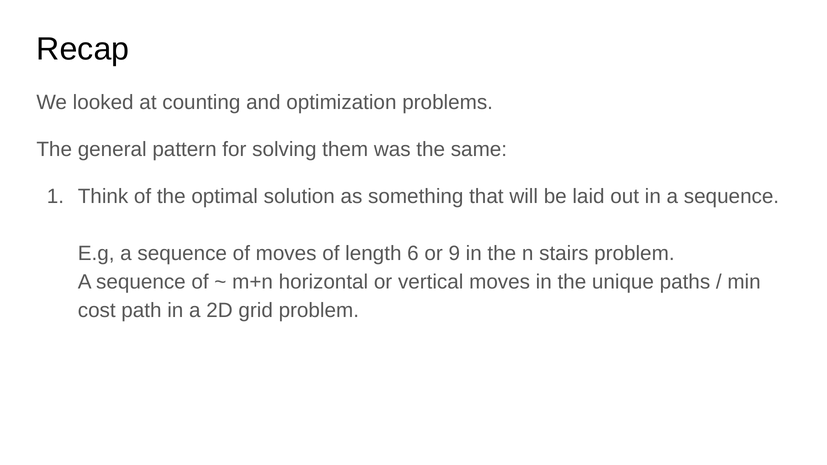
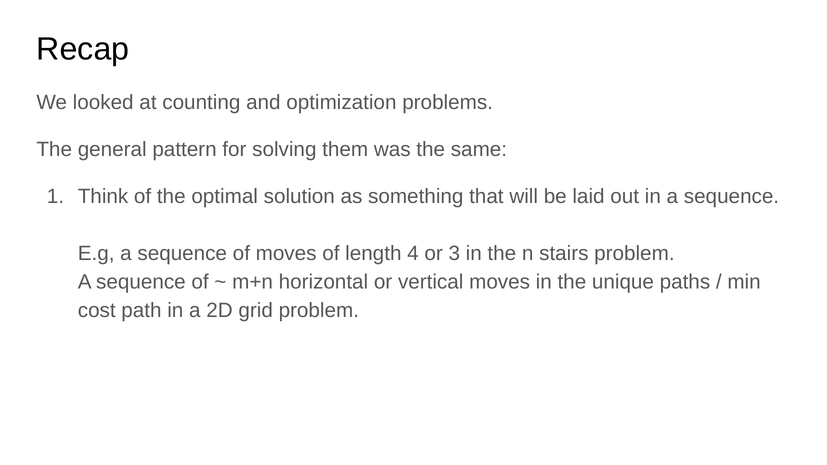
6: 6 -> 4
9: 9 -> 3
